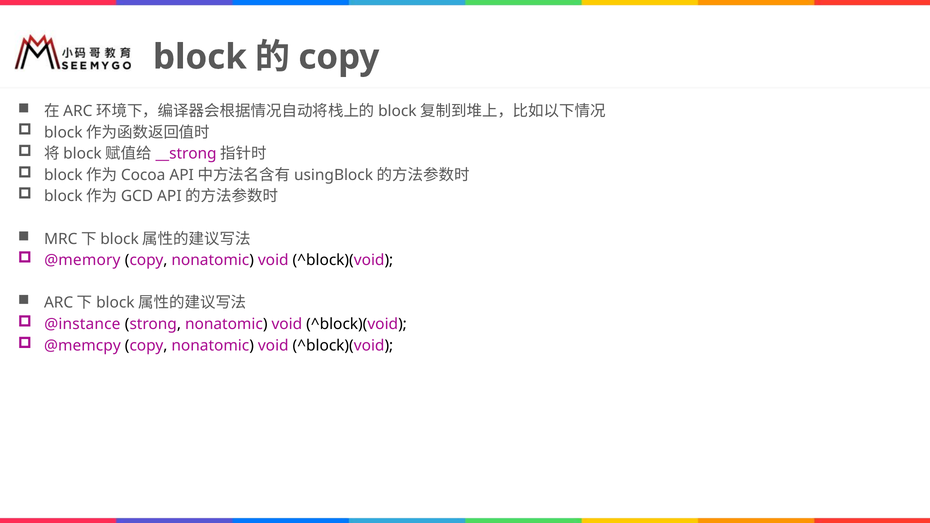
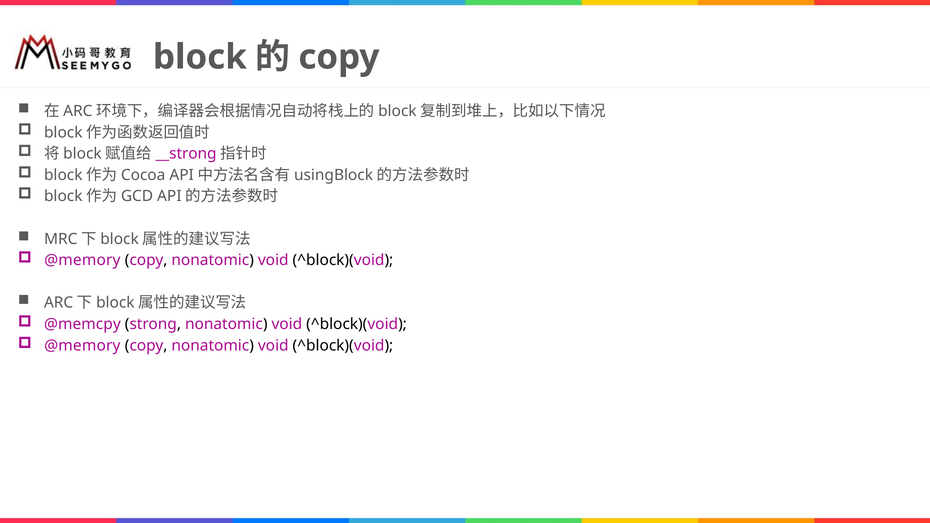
@instance: @instance -> @memcpy
@memcpy at (82, 346): @memcpy -> @memory
